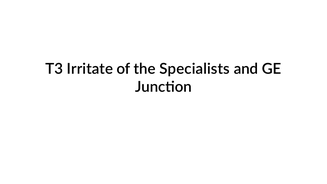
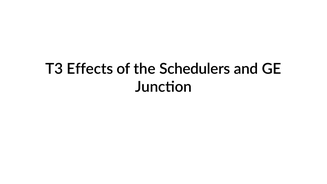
Irritate: Irritate -> Effects
Specialists: Specialists -> Schedulers
